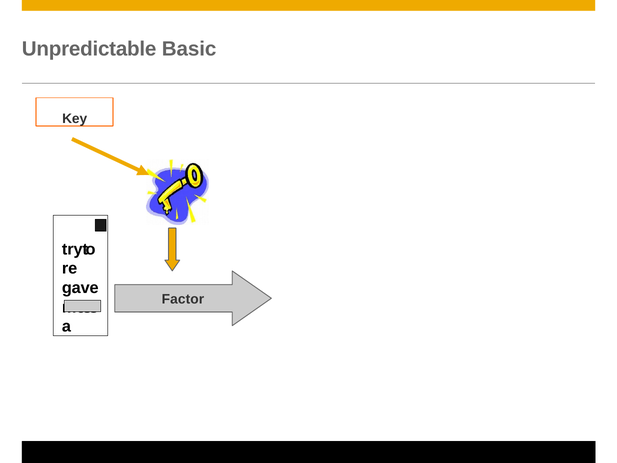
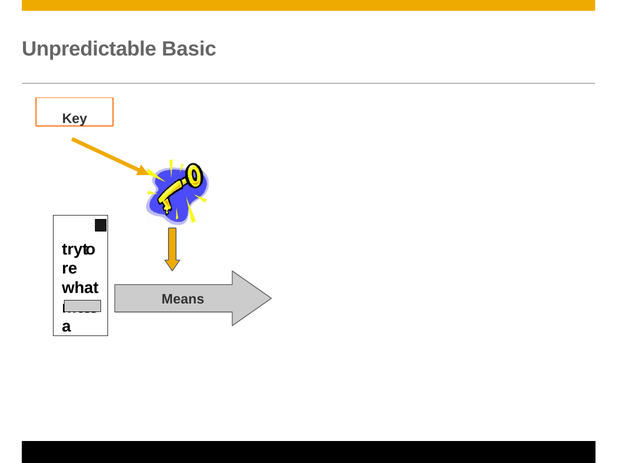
gave: gave -> what
Factor: Factor -> Means
